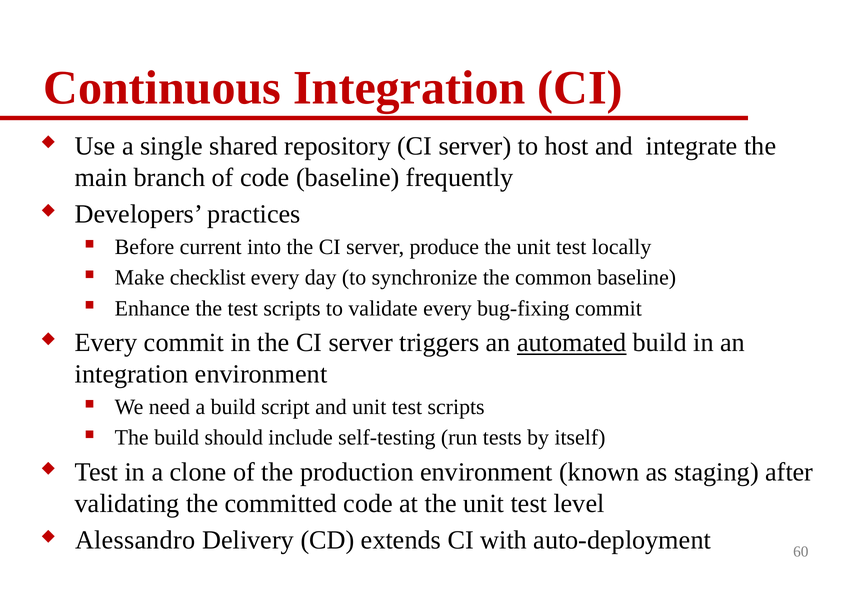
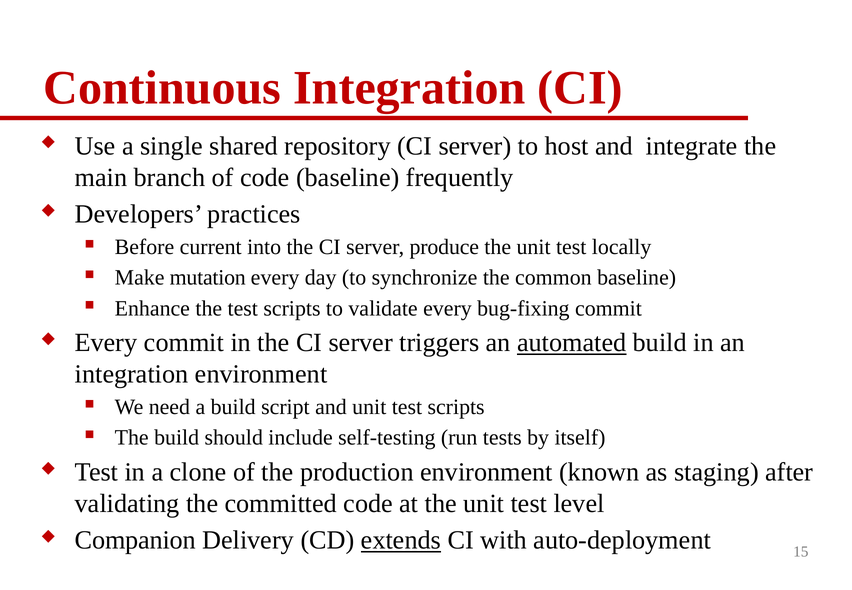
checklist: checklist -> mutation
Alessandro: Alessandro -> Companion
extends underline: none -> present
60: 60 -> 15
